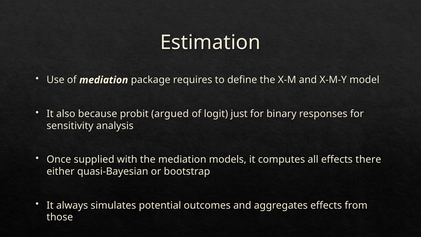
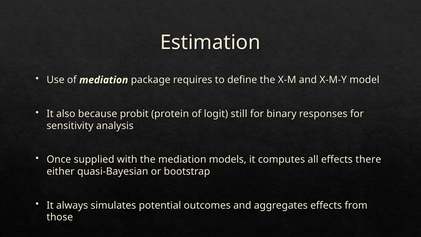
argued: argued -> protein
just: just -> still
